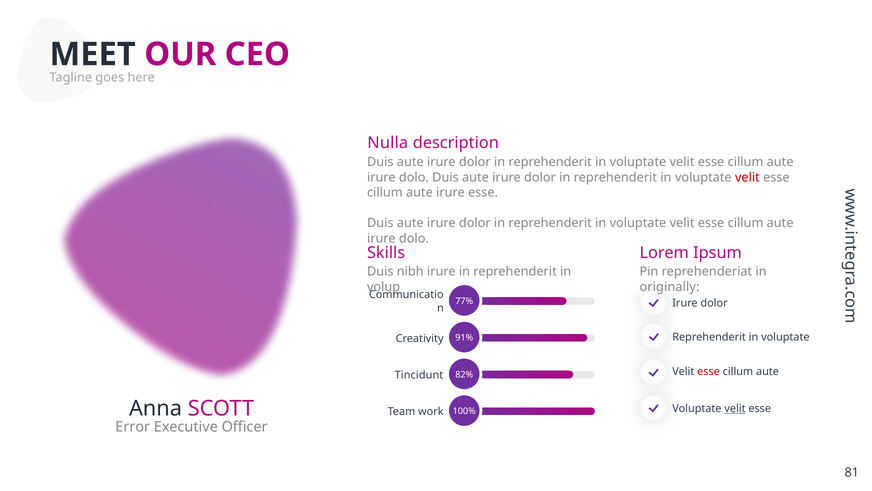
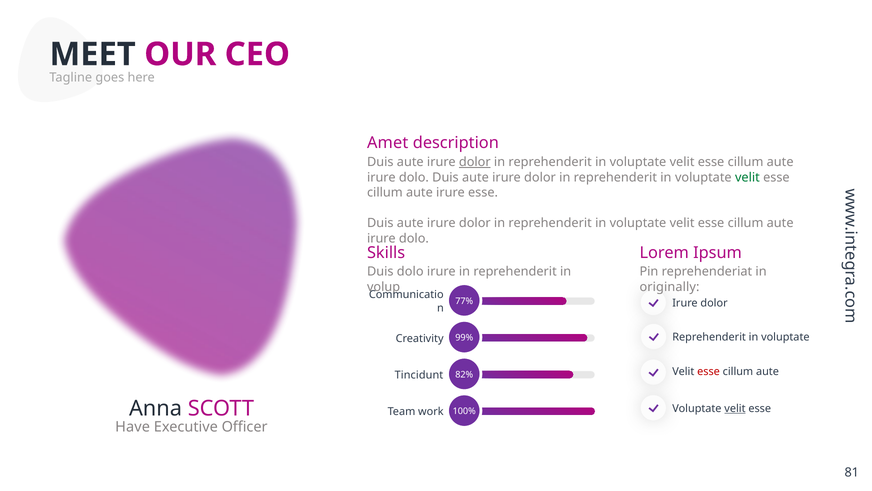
Nulla: Nulla -> Amet
dolor at (475, 162) underline: none -> present
velit at (747, 177) colour: red -> green
Duis nibh: nibh -> dolo
91%: 91% -> 99%
Error: Error -> Have
